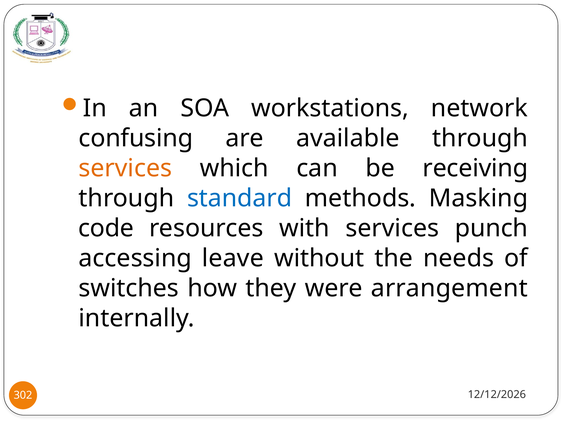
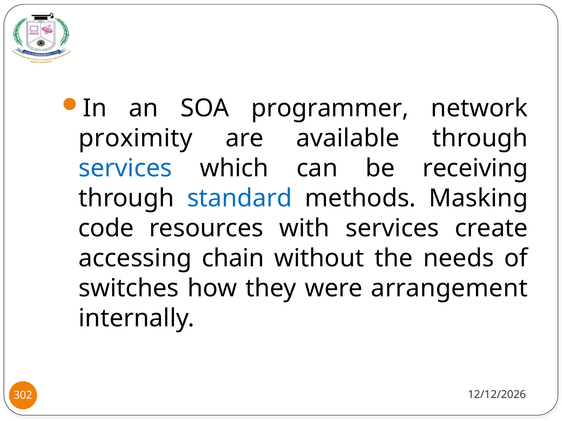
workstations: workstations -> programmer
confusing: confusing -> proximity
services at (125, 169) colour: orange -> blue
punch: punch -> create
leave: leave -> chain
